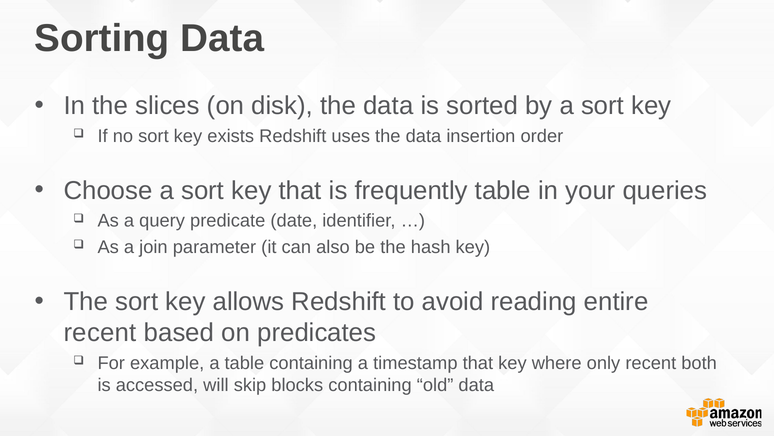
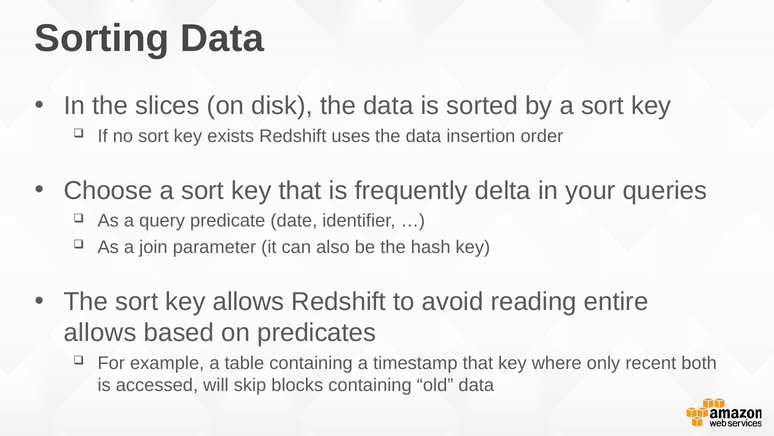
frequently table: table -> delta
recent at (100, 332): recent -> allows
